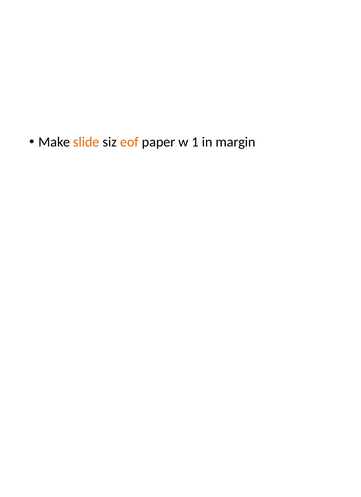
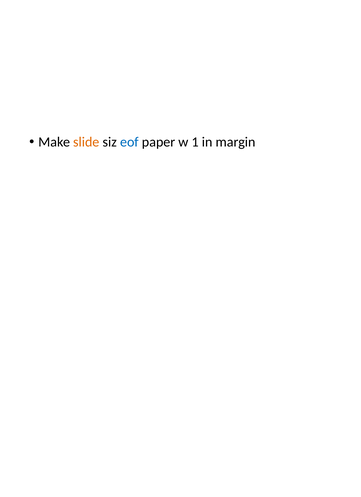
eof colour: orange -> blue
